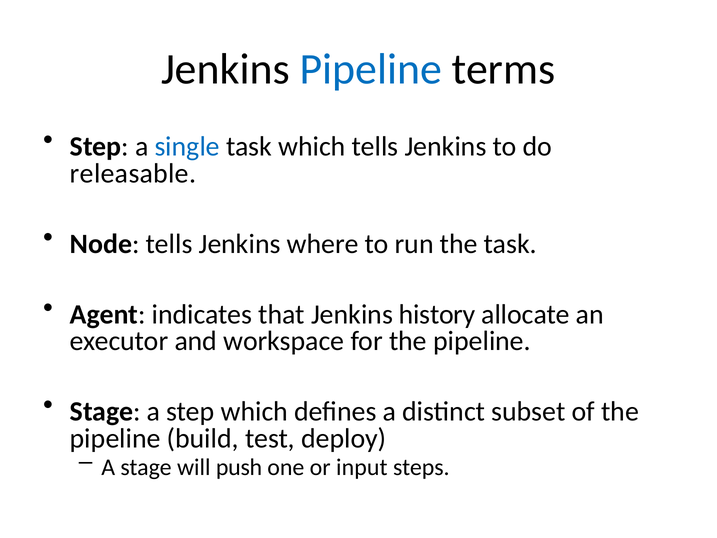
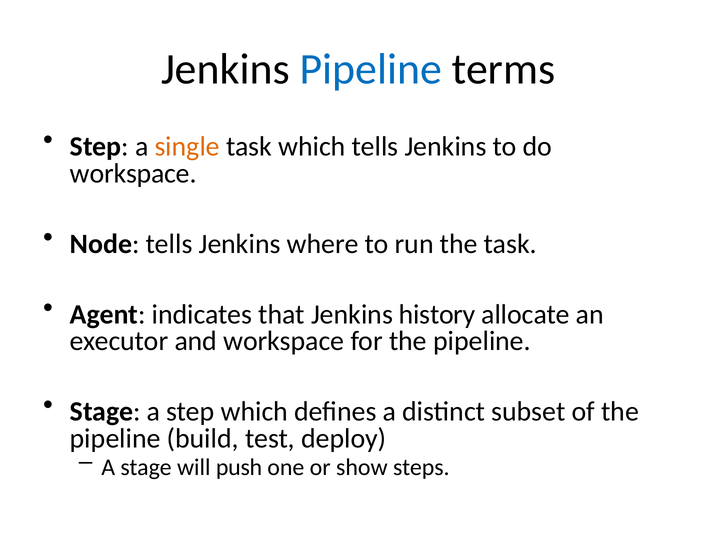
single colour: blue -> orange
releasable at (133, 173): releasable -> workspace
input: input -> show
